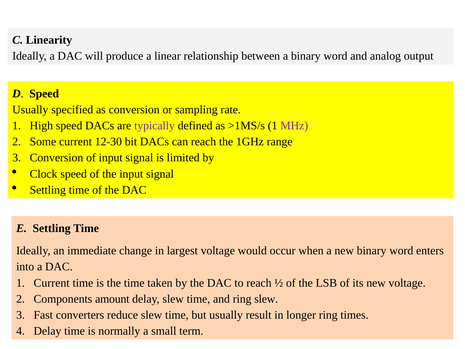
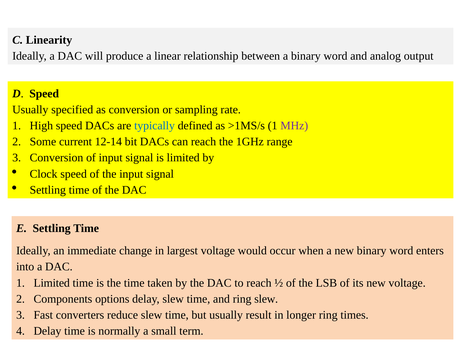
typically colour: purple -> blue
12-30: 12-30 -> 12-14
1 Current: Current -> Limited
amount: amount -> options
